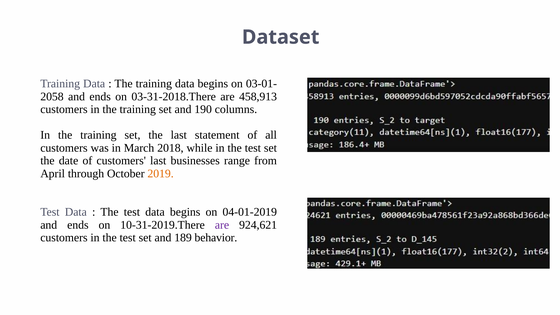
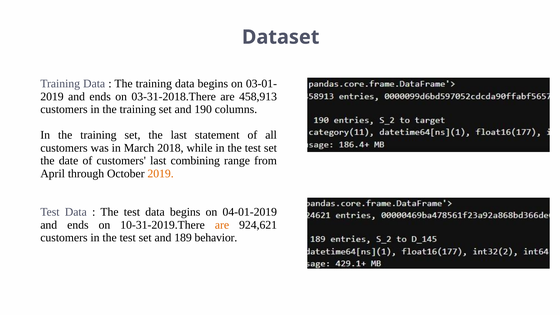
2058 at (52, 97): 2058 -> 2019
businesses: businesses -> combining
are at (222, 225) colour: purple -> orange
